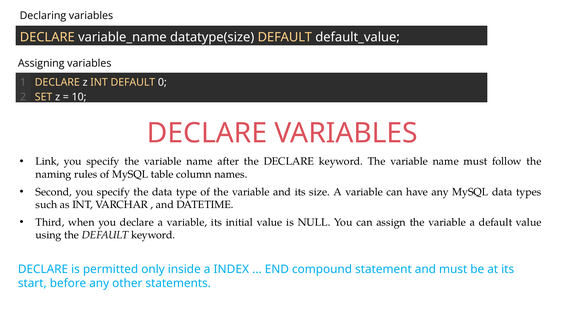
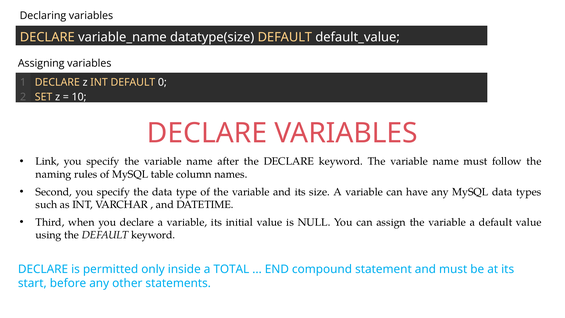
INDEX: INDEX -> TOTAL
